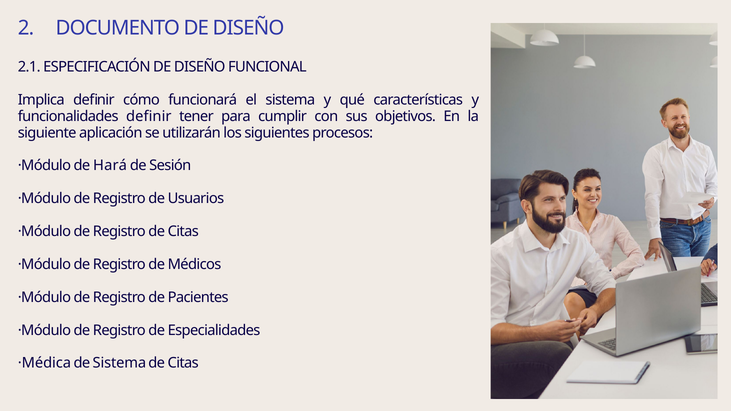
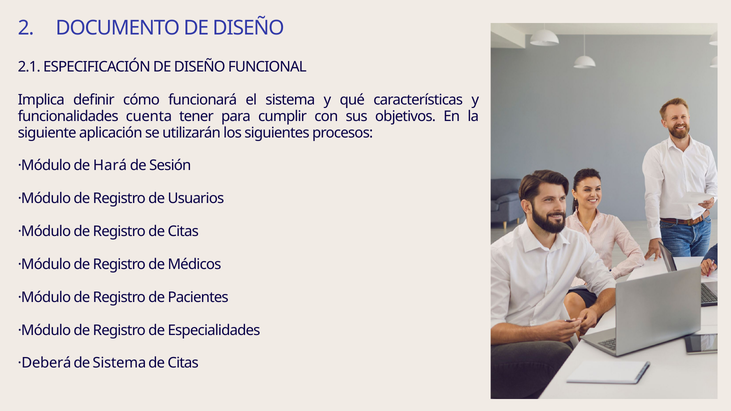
funcionalidades definir: definir -> cuenta
·Médica: ·Médica -> ·Deberá
